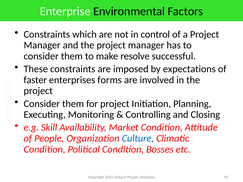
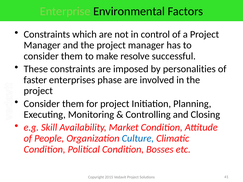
Enterprise colour: white -> light green
expectations: expectations -> personalities
forms: forms -> phase
